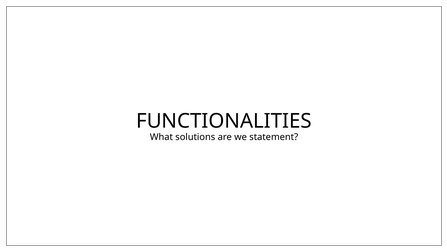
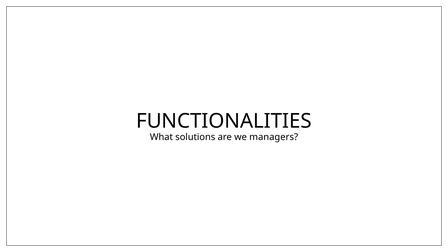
statement: statement -> managers
